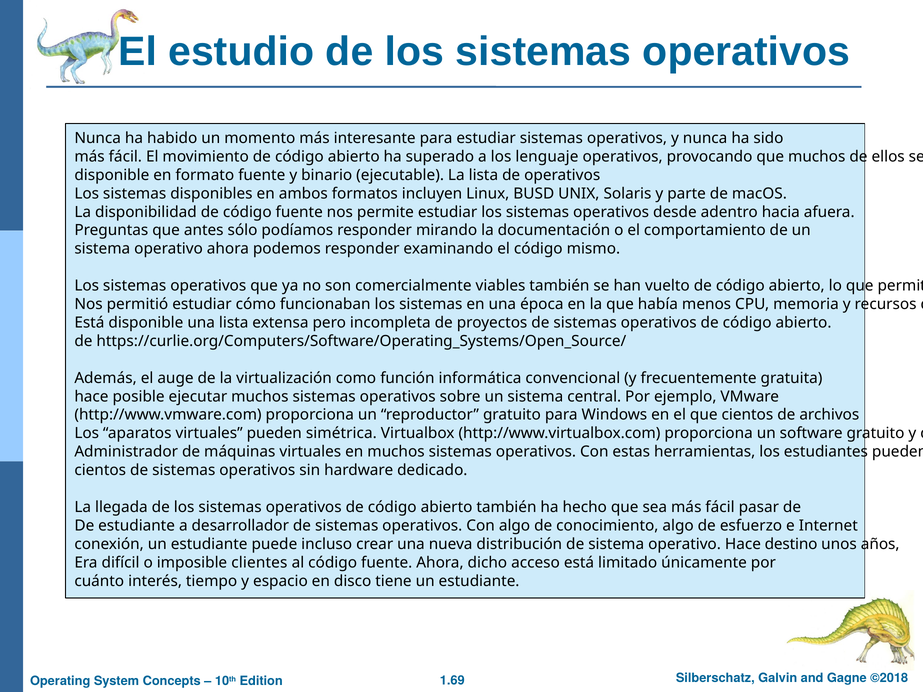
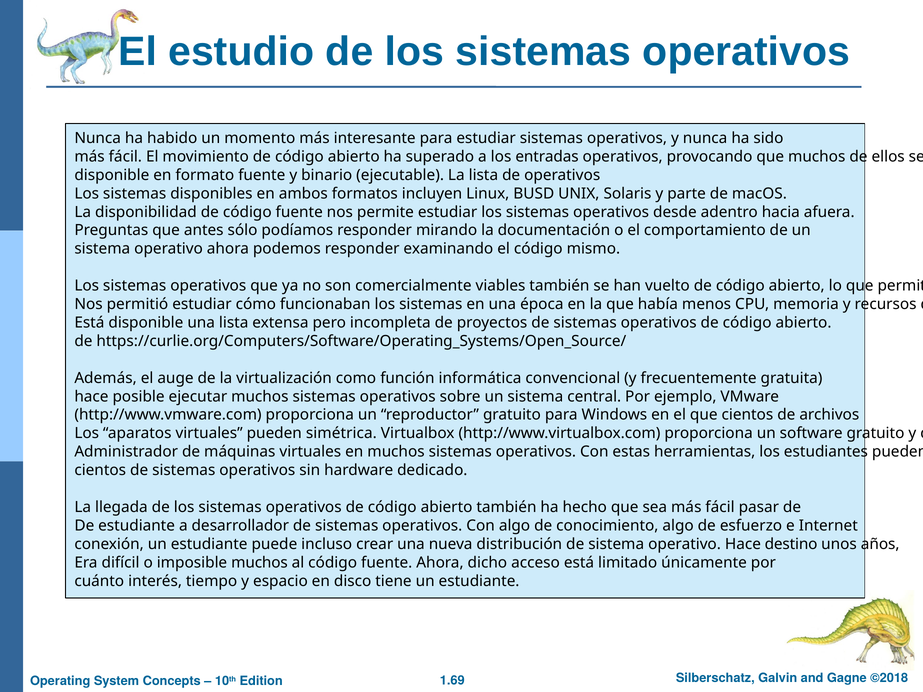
lenguaje: lenguaje -> entradas
imposible clientes: clientes -> muchos
